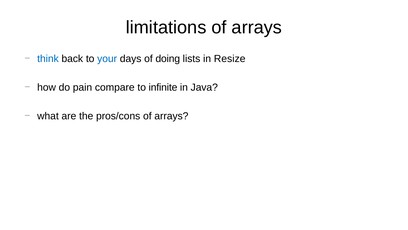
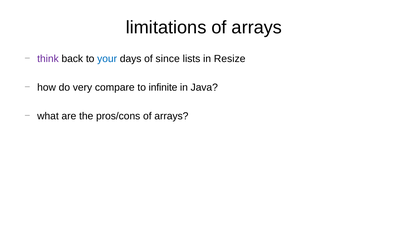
think colour: blue -> purple
doing: doing -> since
pain: pain -> very
